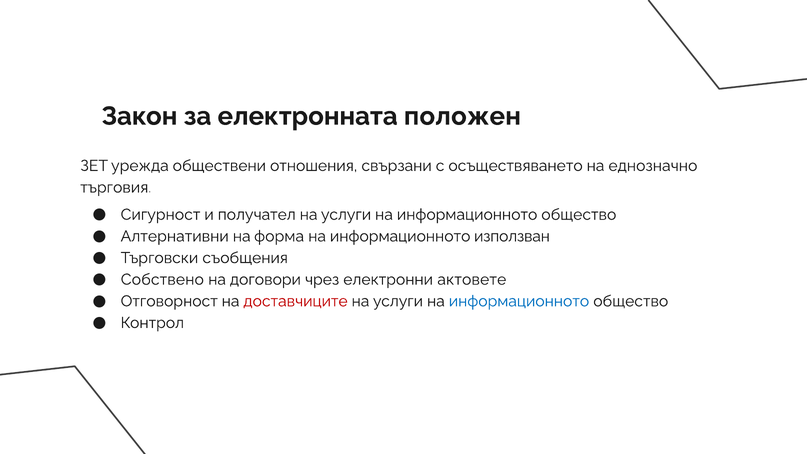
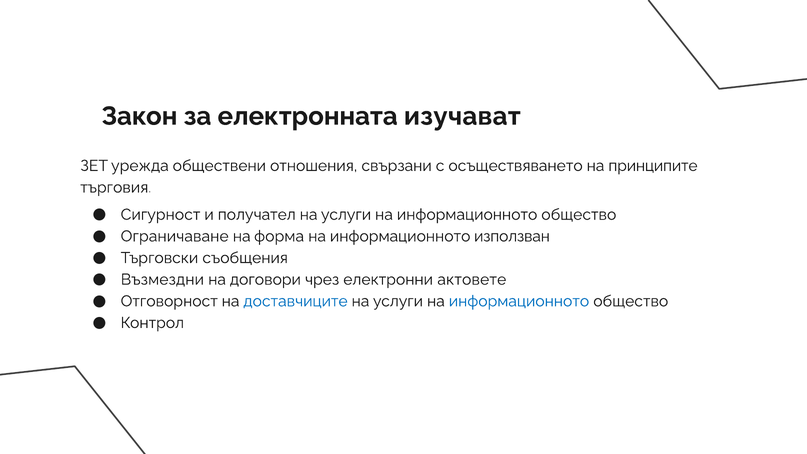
положен: положен -> изучават
еднозначно: еднозначно -> принципите
Алтернативни: Алтернативни -> Ограничаване
Собствено: Собствено -> Възмездни
доставчиците colour: red -> blue
